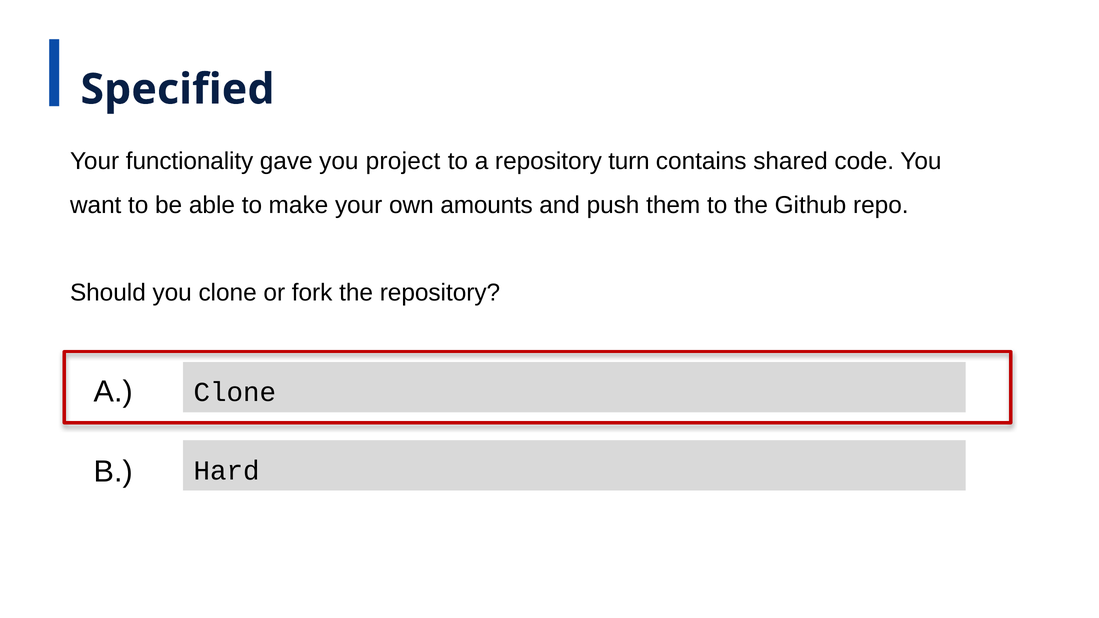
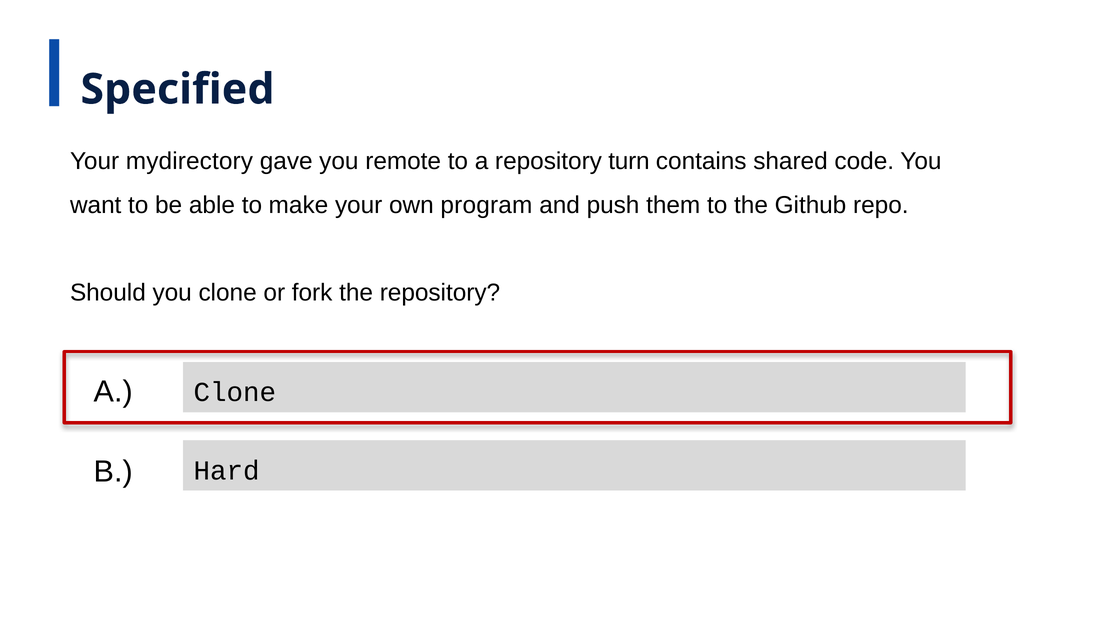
functionality: functionality -> mydirectory
project: project -> remote
amounts: amounts -> program
